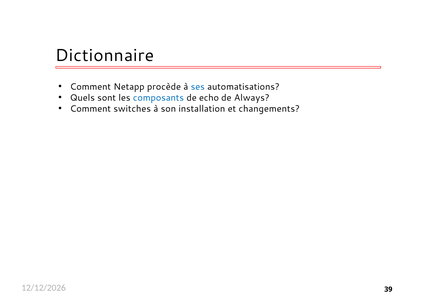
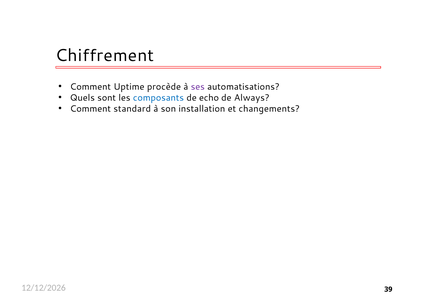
Dictionnaire: Dictionnaire -> Chiffrement
Netapp: Netapp -> Uptime
ses colour: blue -> purple
switches: switches -> standard
